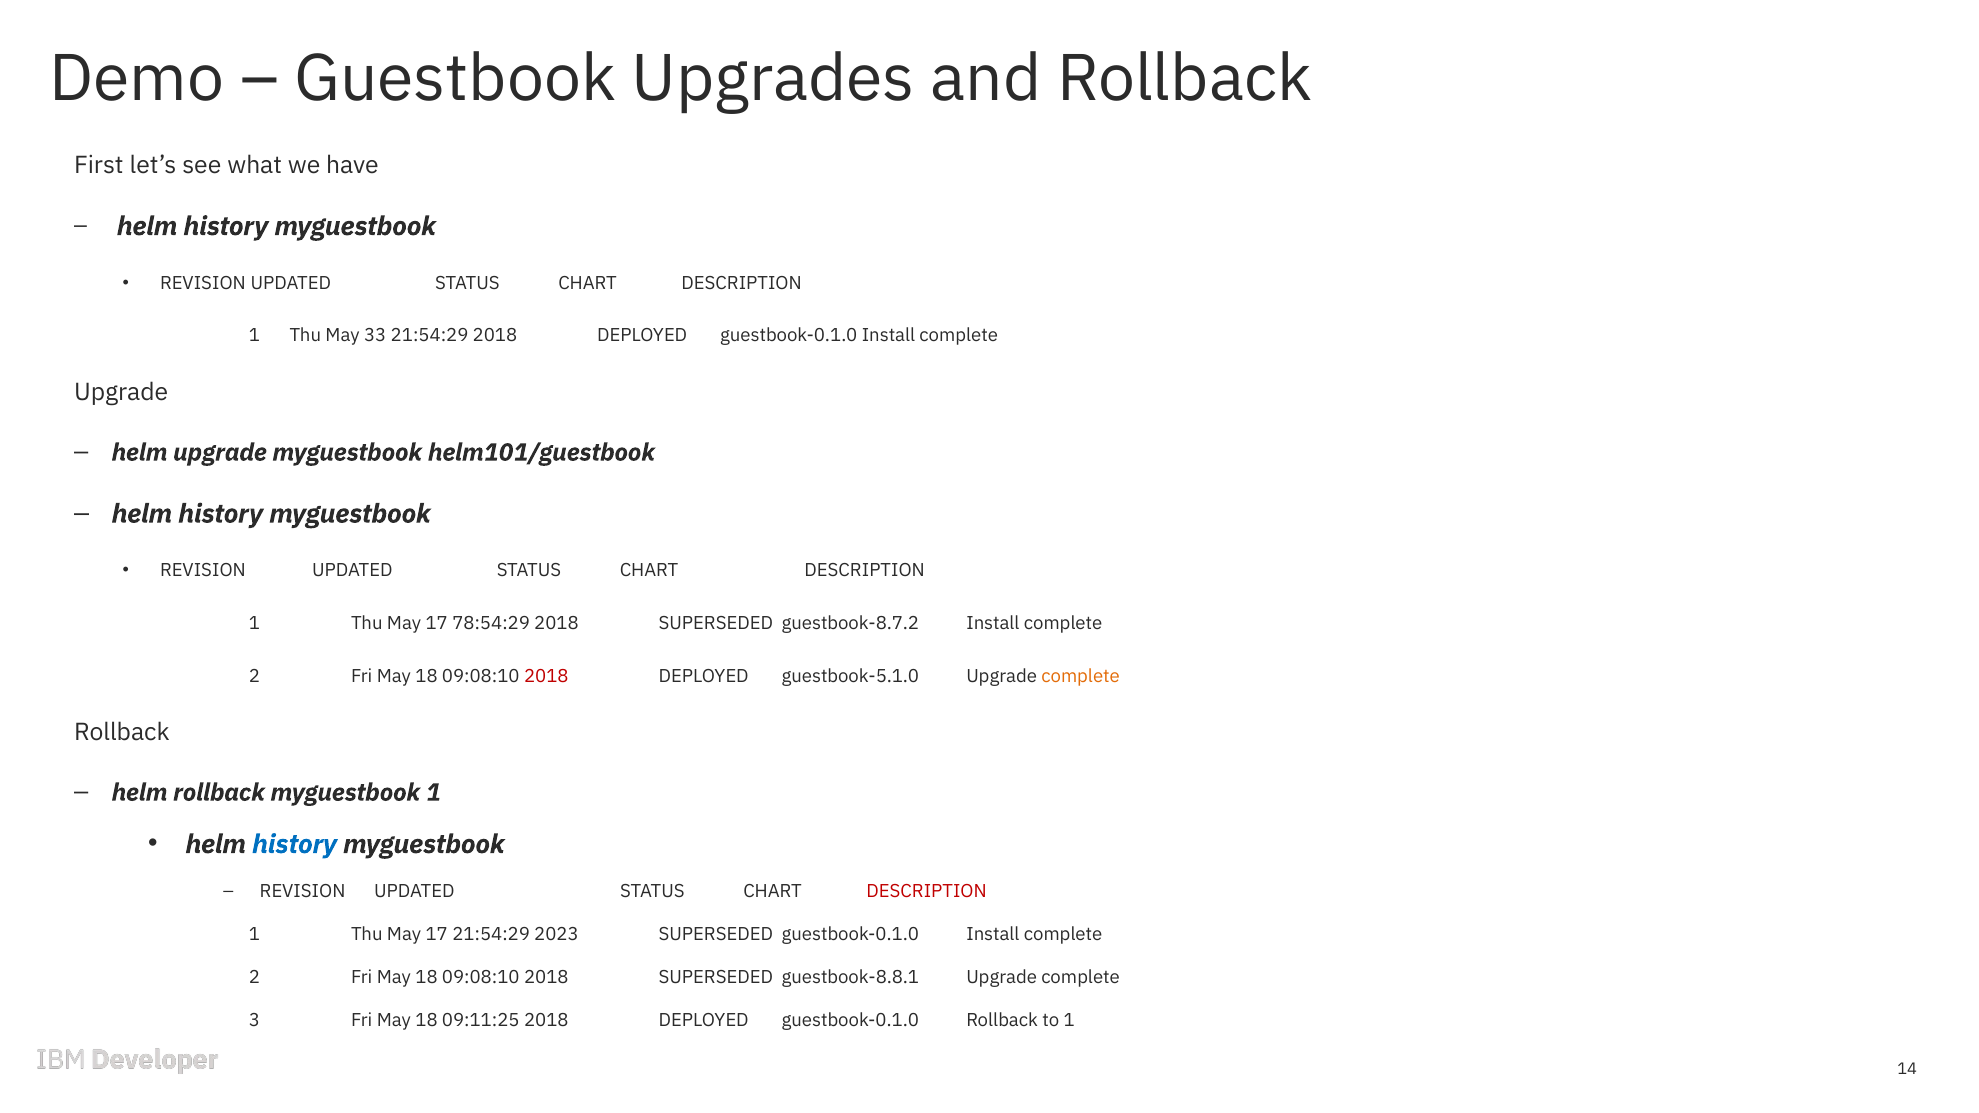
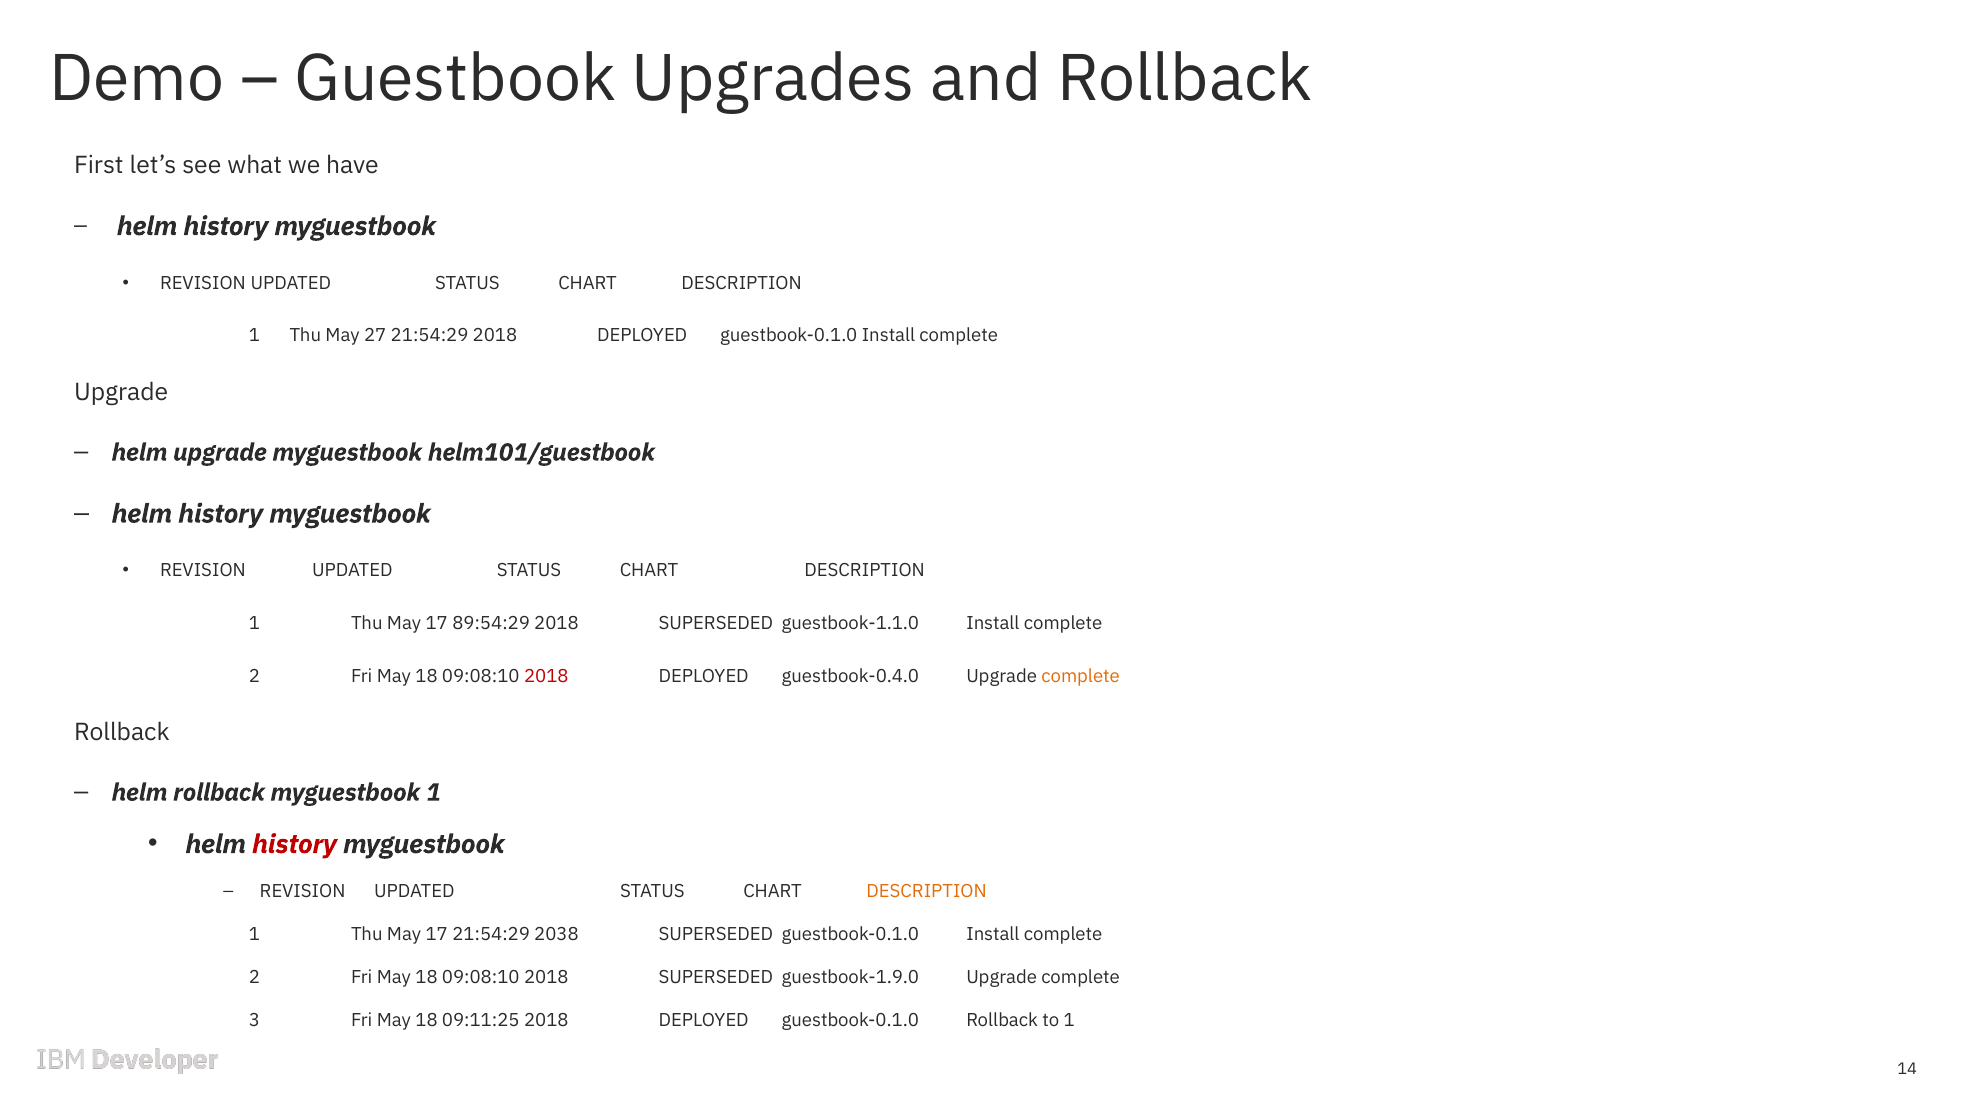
33: 33 -> 27
78:54:29: 78:54:29 -> 89:54:29
guestbook-8.7.2: guestbook-8.7.2 -> guestbook-1.1.0
guestbook-5.1.0: guestbook-5.1.0 -> guestbook-0.4.0
history at (294, 844) colour: blue -> red
DESCRIPTION at (927, 892) colour: red -> orange
2023: 2023 -> 2038
guestbook-8.8.1: guestbook-8.8.1 -> guestbook-1.9.0
